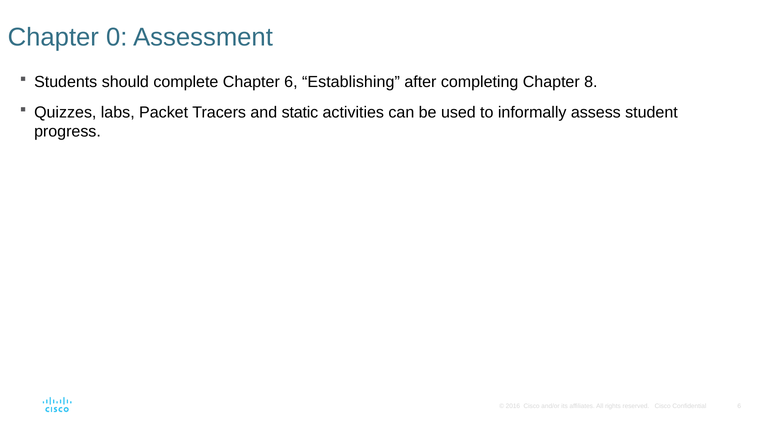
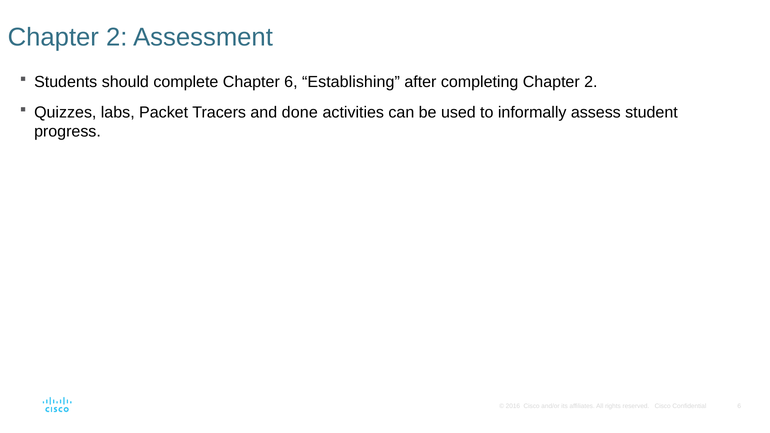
0 at (117, 37): 0 -> 2
completing Chapter 8: 8 -> 2
static: static -> done
